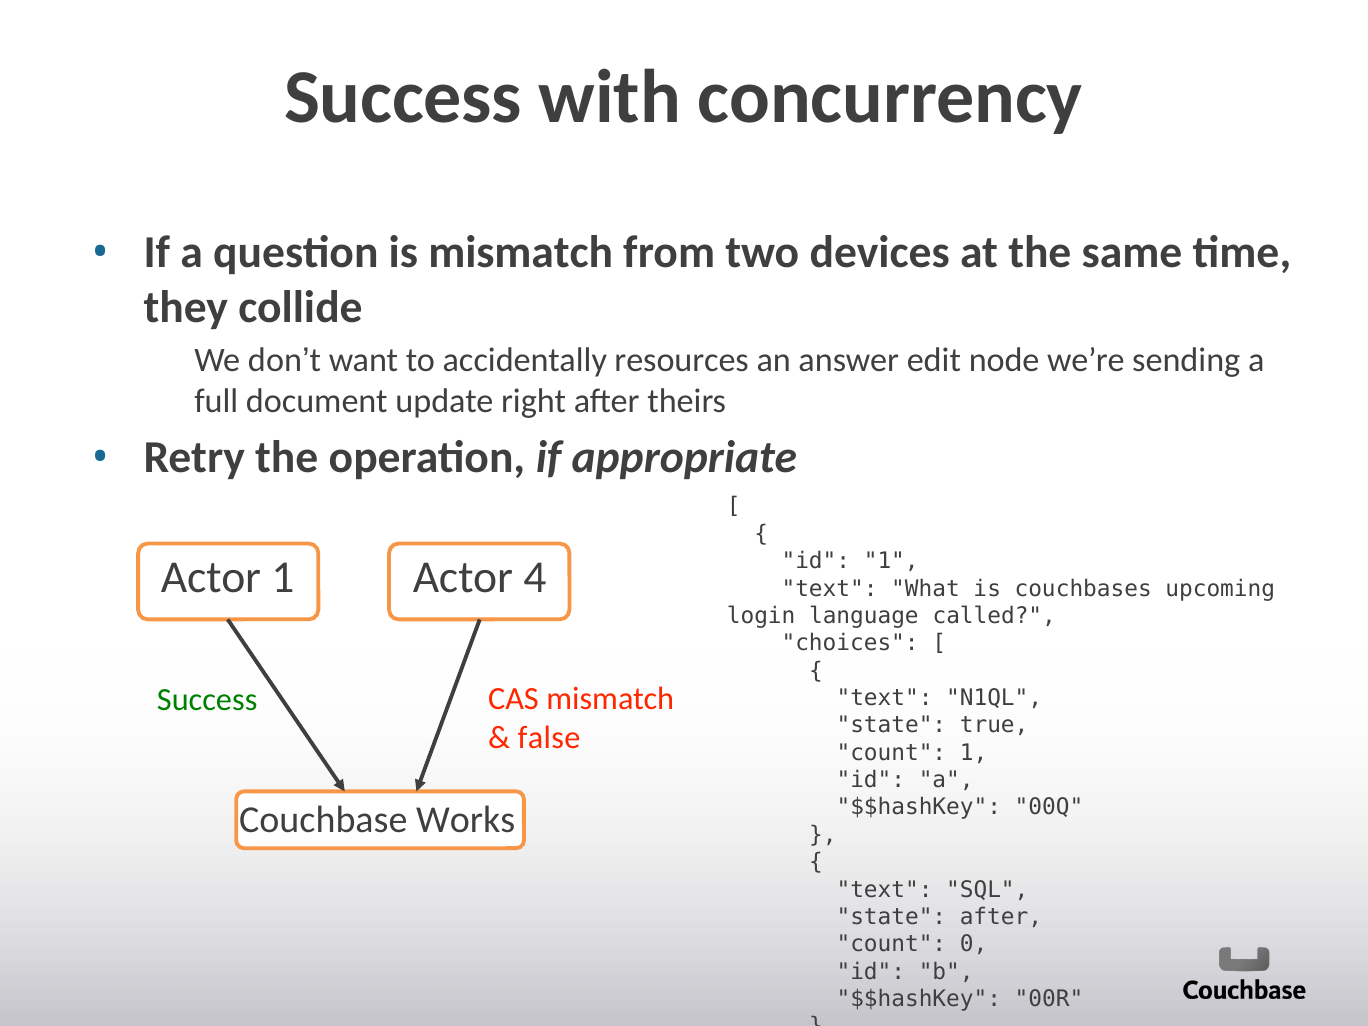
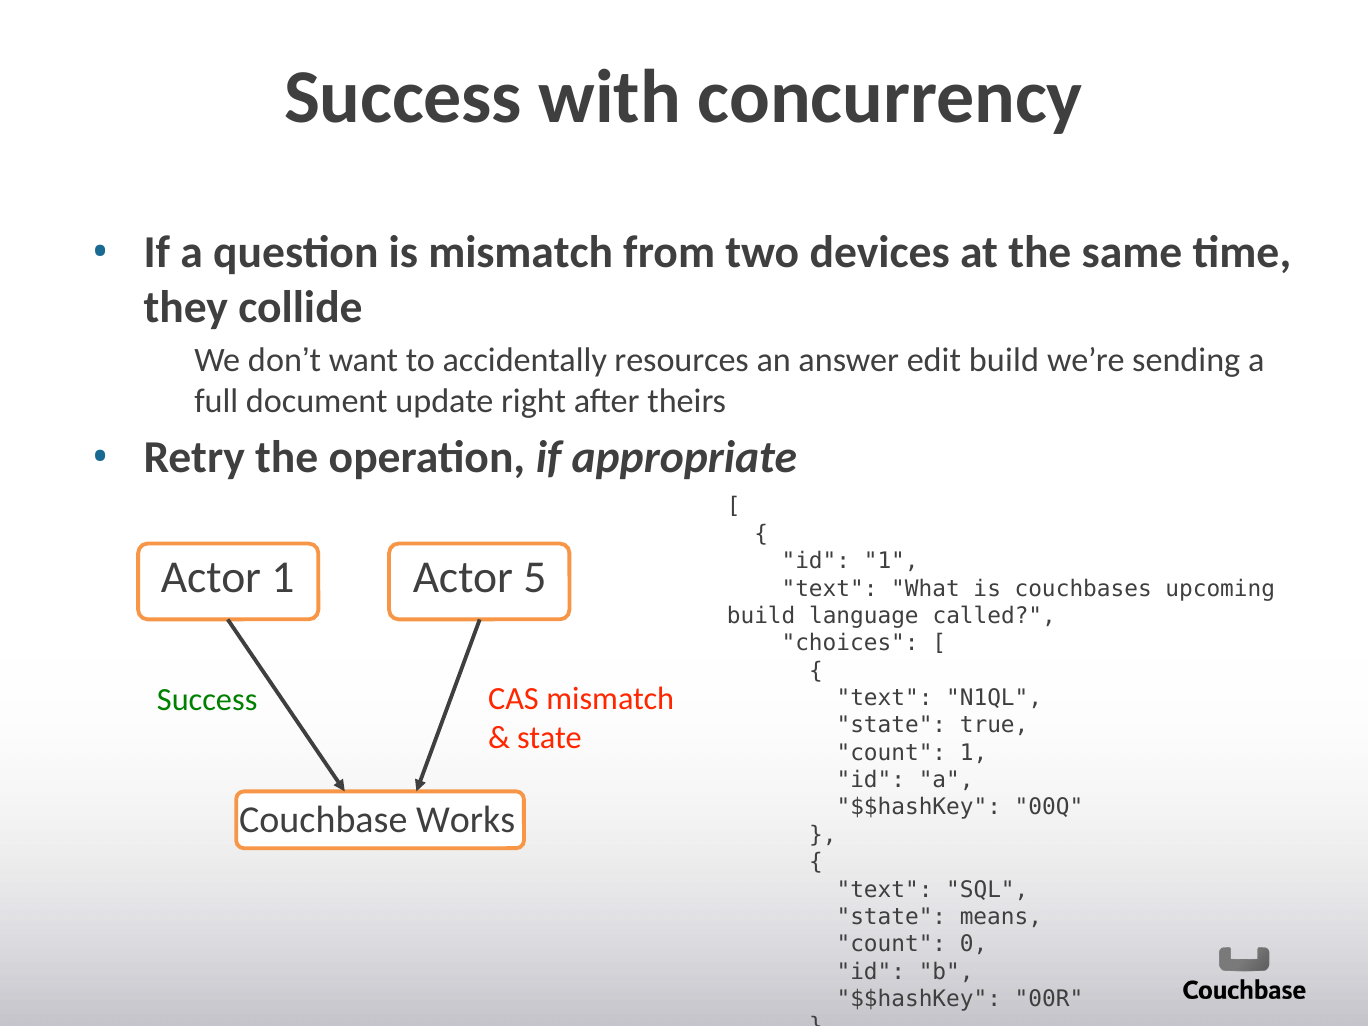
edit node: node -> build
4: 4 -> 5
login at (761, 616): login -> build
false at (549, 738): false -> state
state after: after -> means
